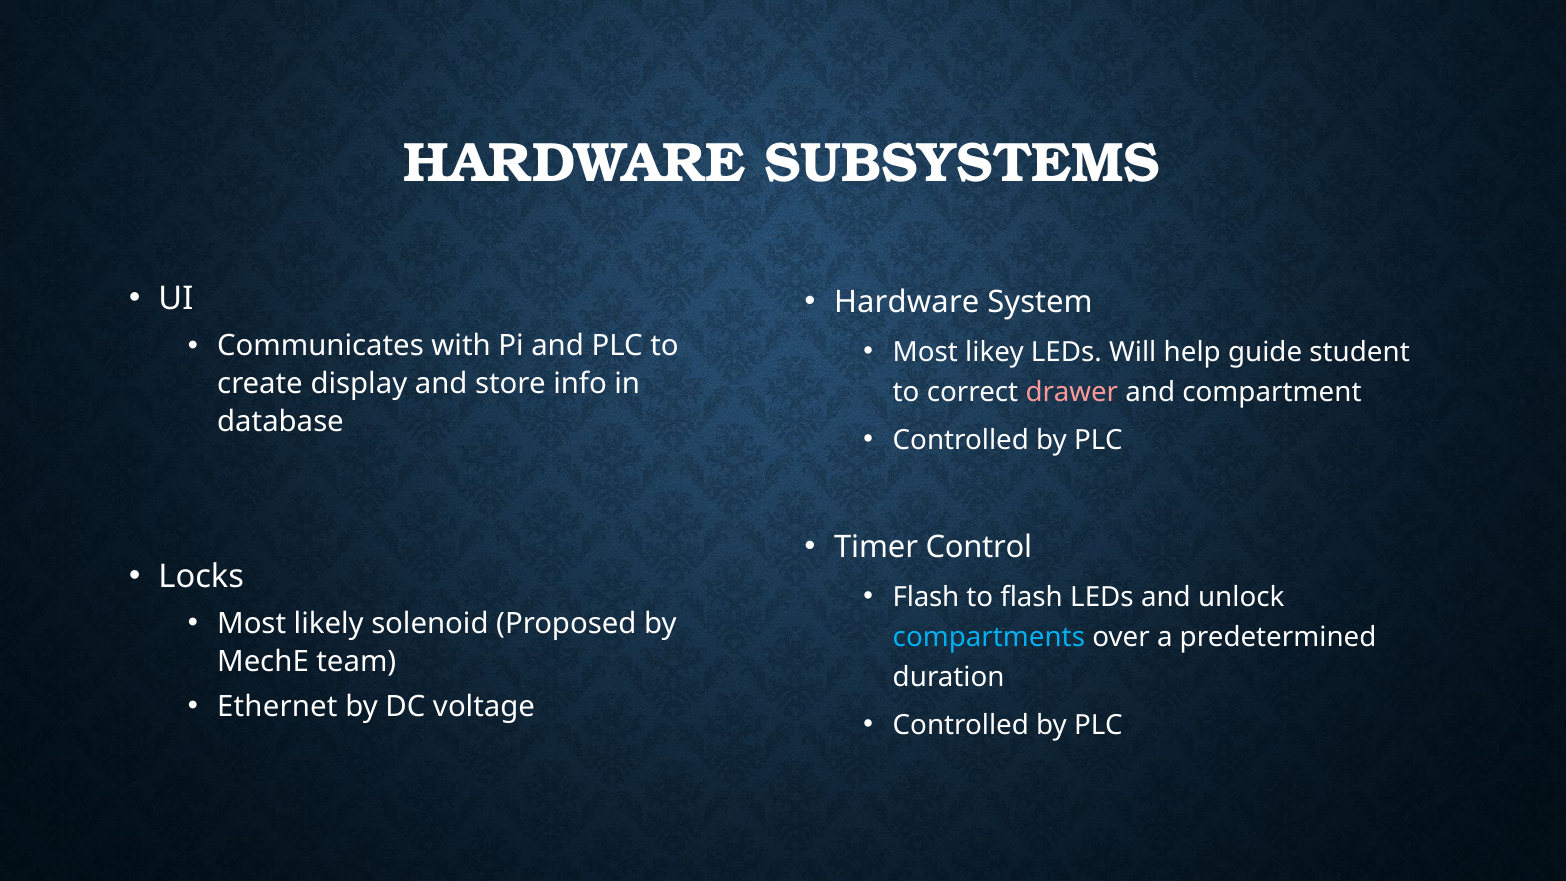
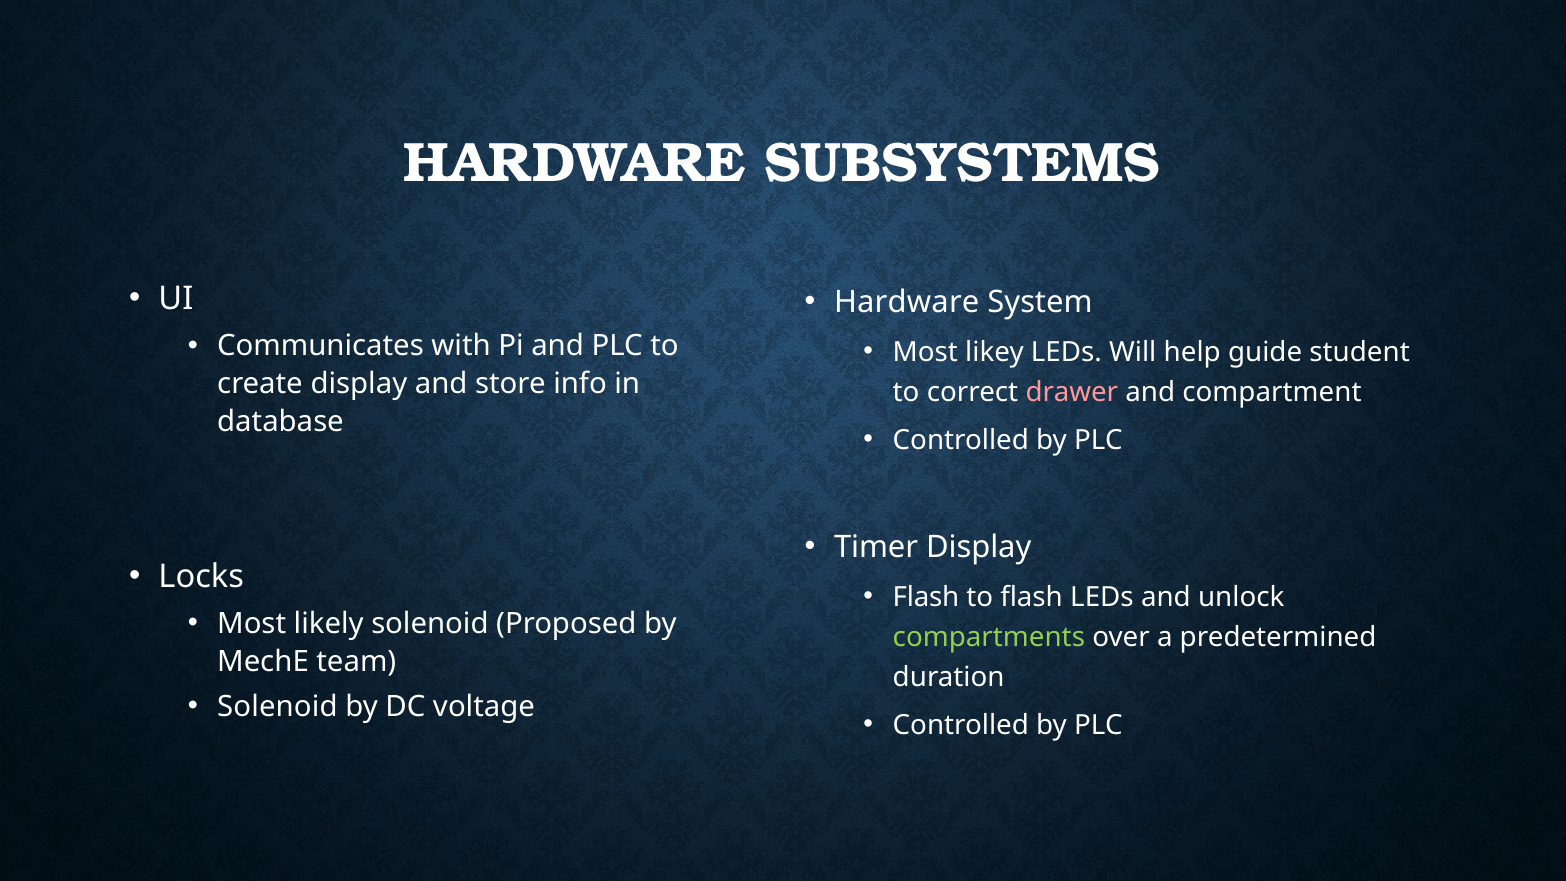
Timer Control: Control -> Display
compartments colour: light blue -> light green
Ethernet at (277, 707): Ethernet -> Solenoid
